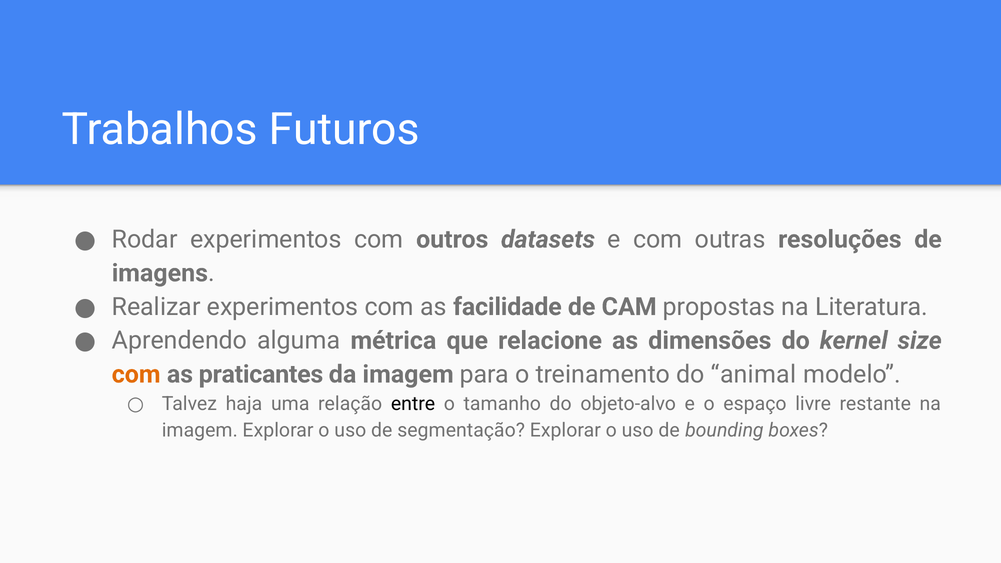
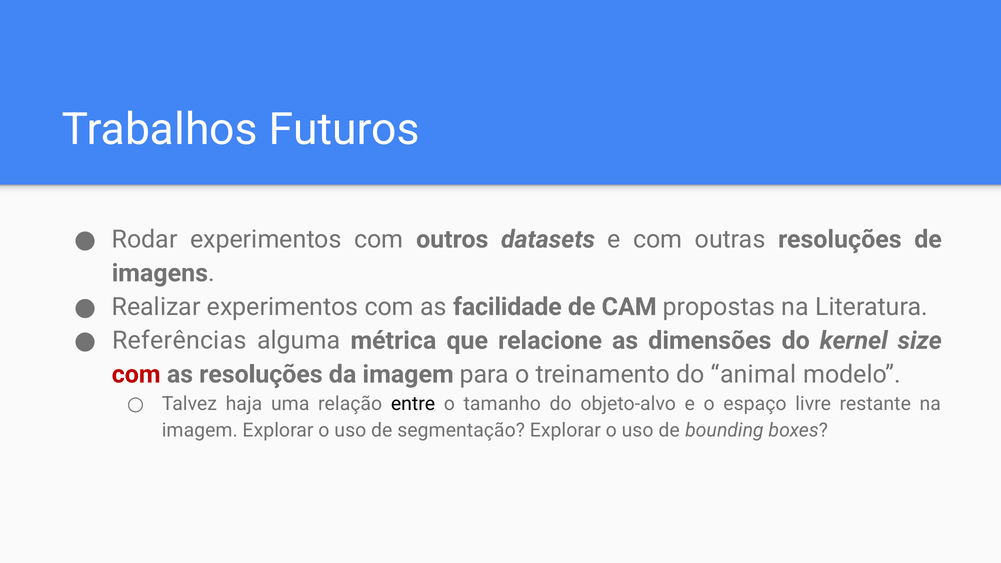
Aprendendo: Aprendendo -> Referências
com at (136, 374) colour: orange -> red
as praticantes: praticantes -> resoluções
